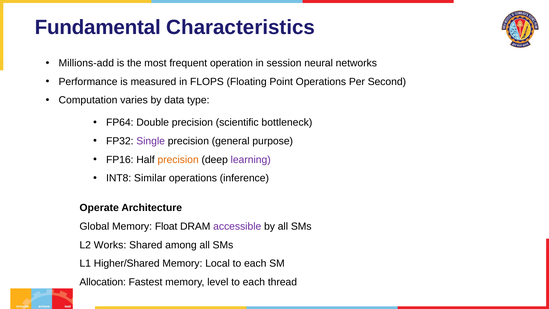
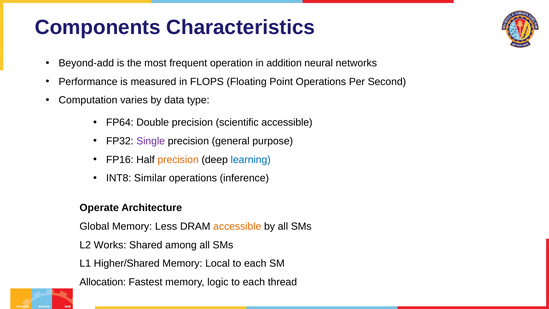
Fundamental: Fundamental -> Components
Millions-add: Millions-add -> Beyond-add
session: session -> addition
scientific bottleneck: bottleneck -> accessible
learning colour: purple -> blue
Float: Float -> Less
accessible at (237, 226) colour: purple -> orange
level: level -> logic
